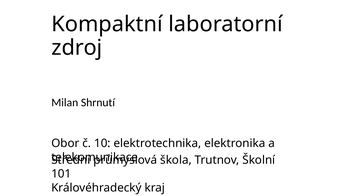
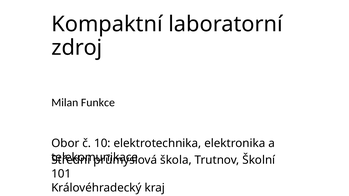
Shrnutí: Shrnutí -> Funkce
